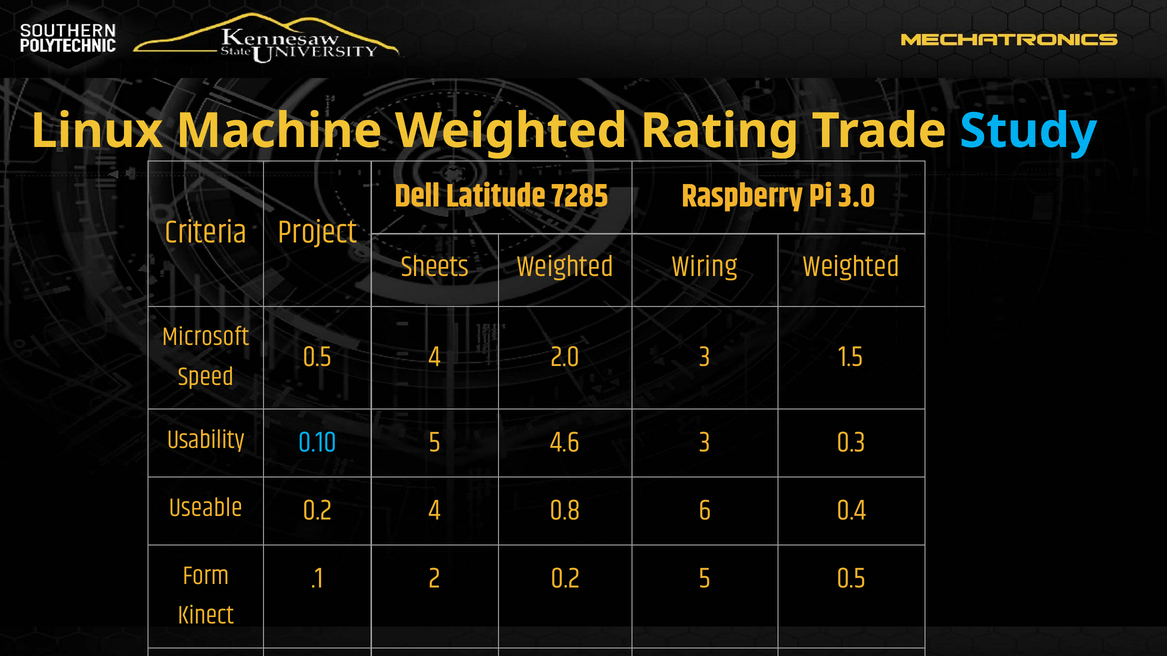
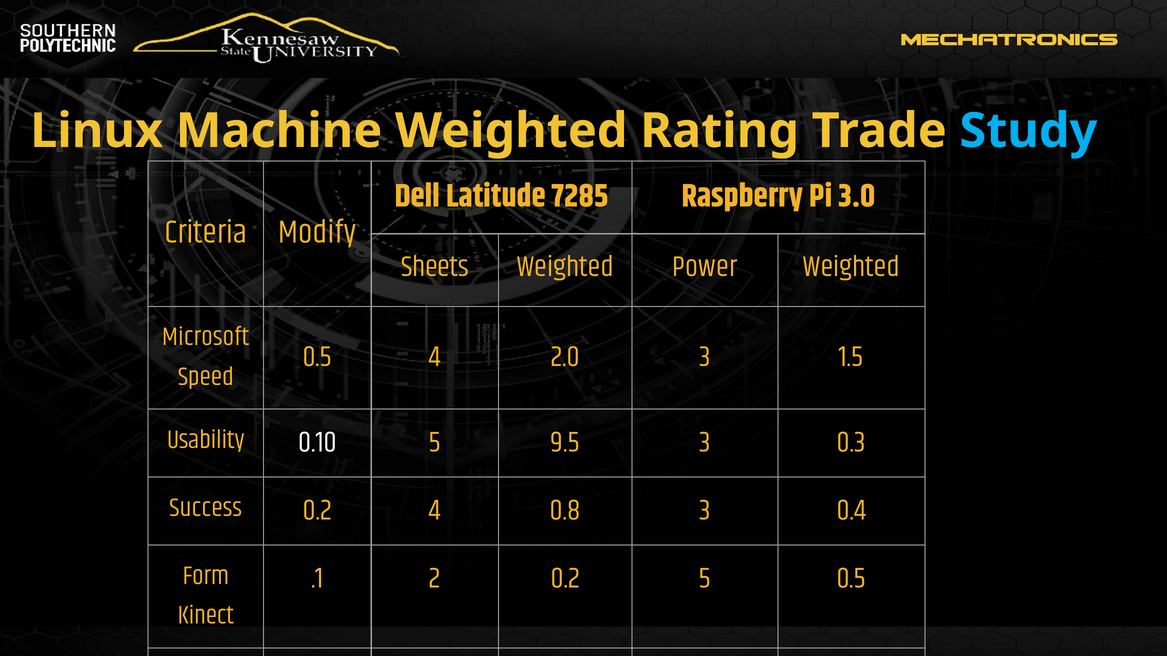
Project: Project -> Modify
Wiring: Wiring -> Power
0.10 colour: light blue -> white
4.6: 4.6 -> 9.5
Useable: Useable -> Success
0.8 6: 6 -> 3
